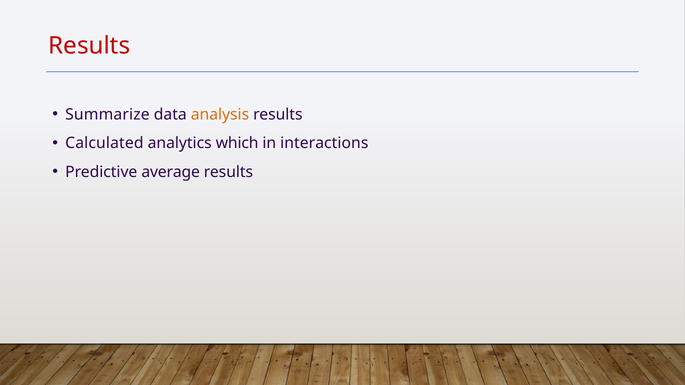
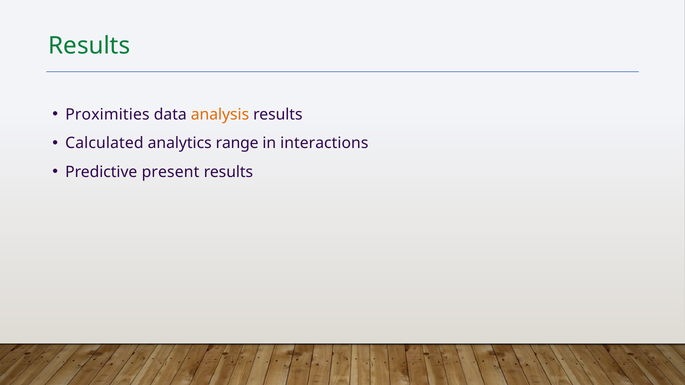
Results at (89, 46) colour: red -> green
Summarize: Summarize -> Proximities
which: which -> range
average: average -> present
